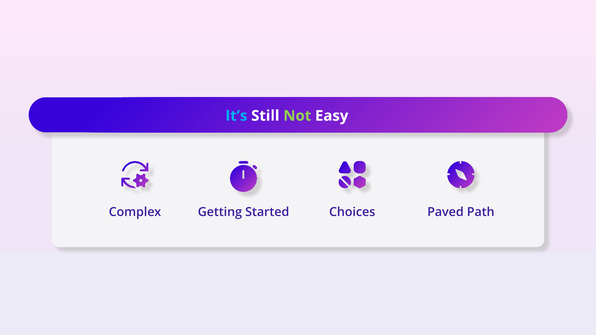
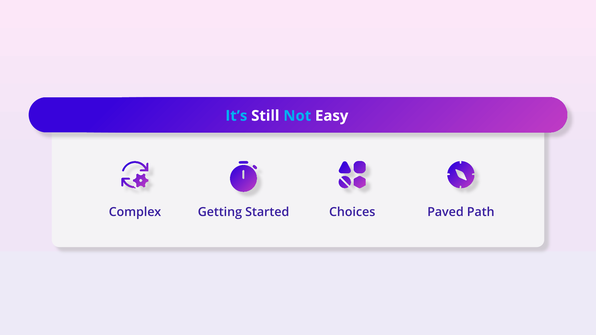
Not colour: light green -> light blue
